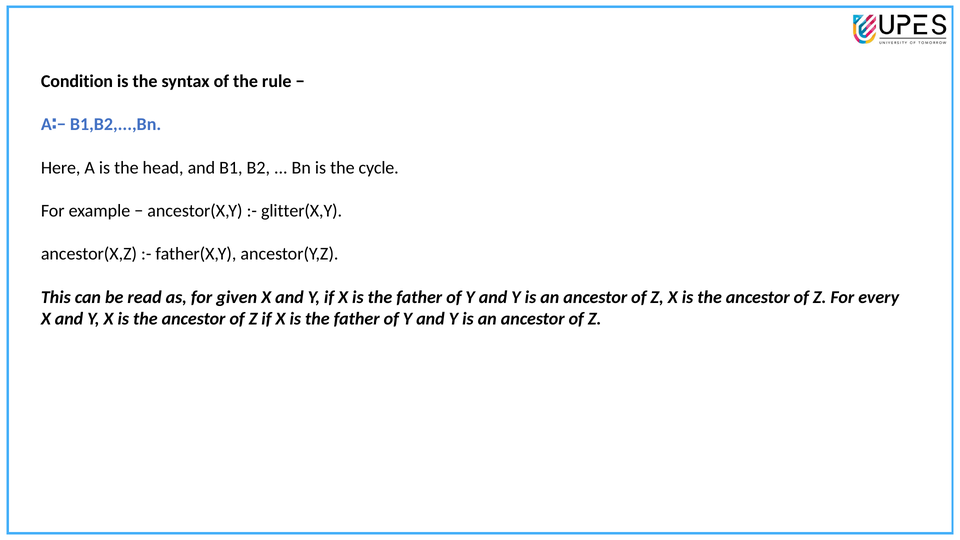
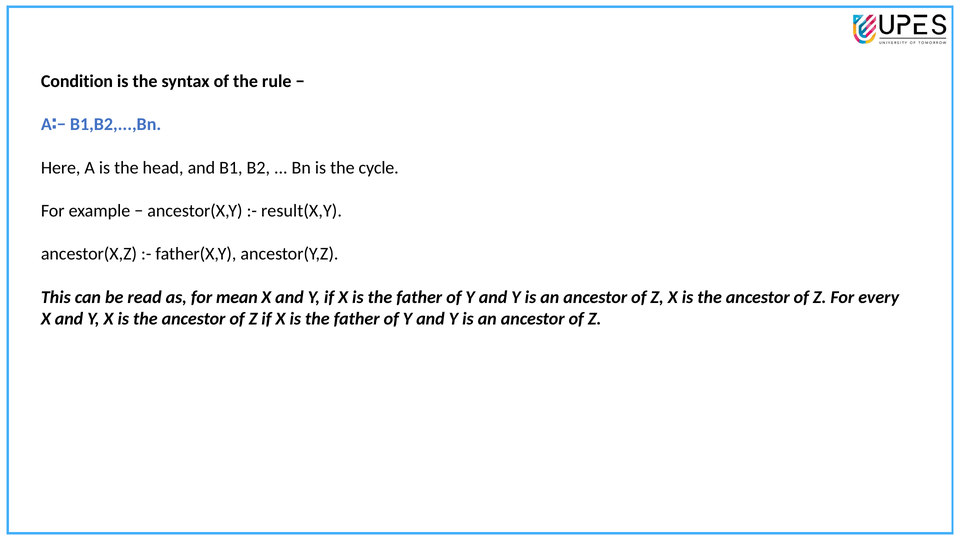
glitter(X,Y: glitter(X,Y -> result(X,Y
given: given -> mean
